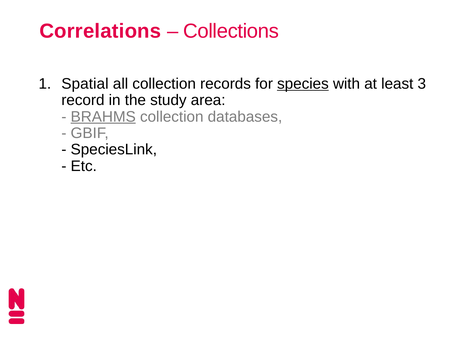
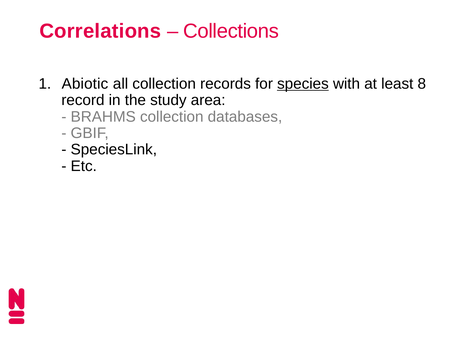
Spatial: Spatial -> Abiotic
3: 3 -> 8
BRAHMS underline: present -> none
